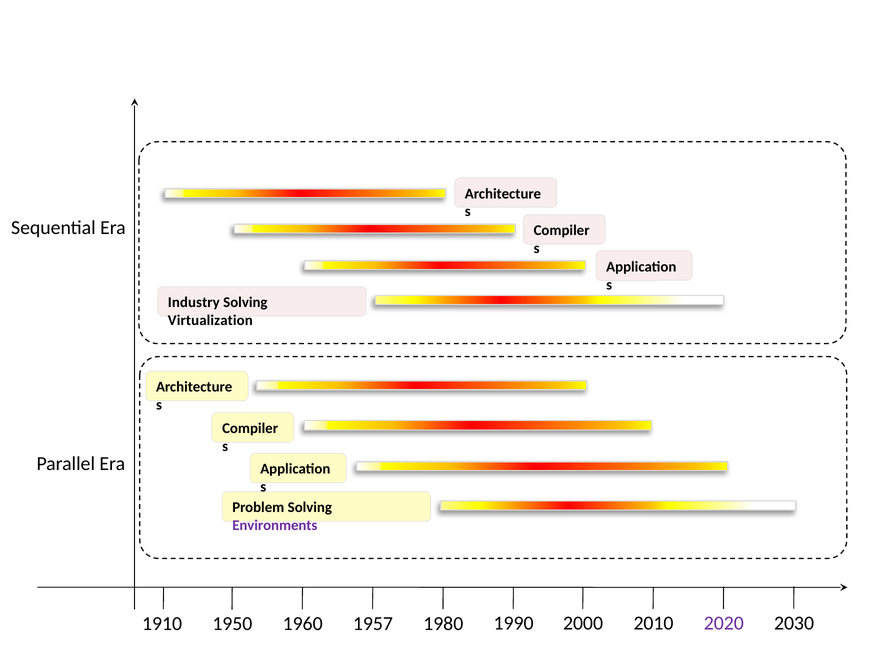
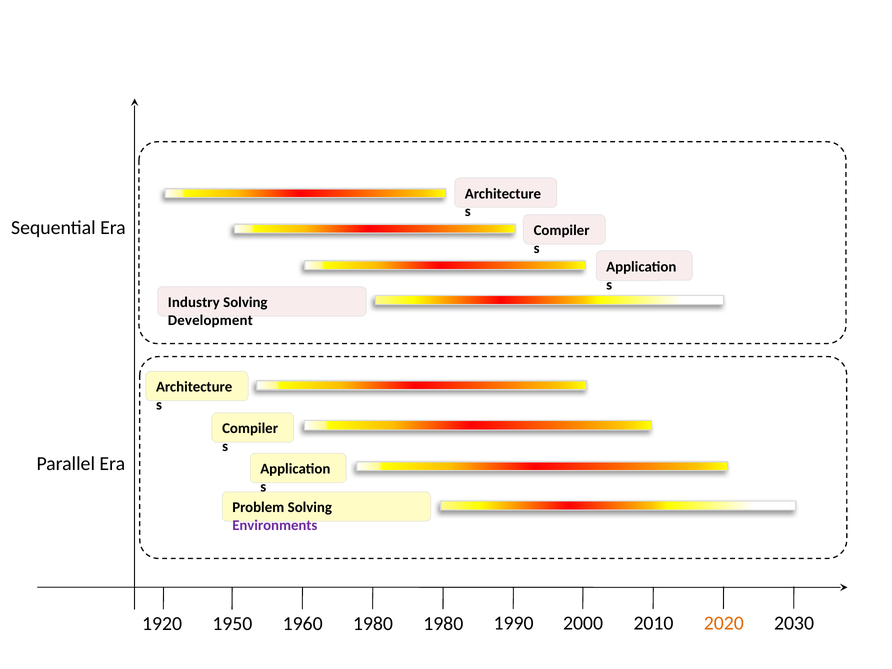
Virtualization: Virtualization -> Development
1960 1957: 1957 -> 1980
2020 colour: purple -> orange
1910: 1910 -> 1920
